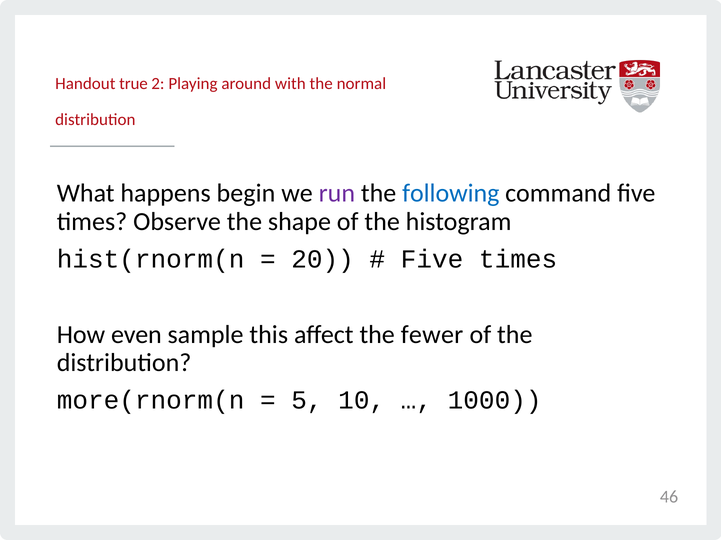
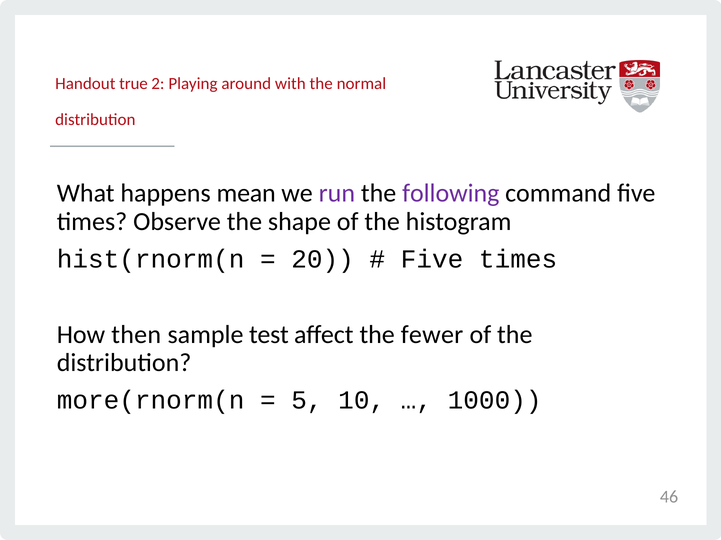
begin: begin -> mean
following colour: blue -> purple
even: even -> then
this: this -> test
